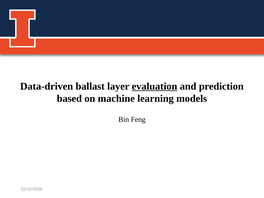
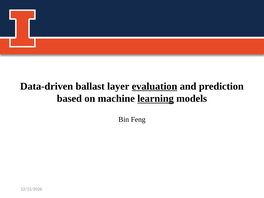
learning underline: none -> present
